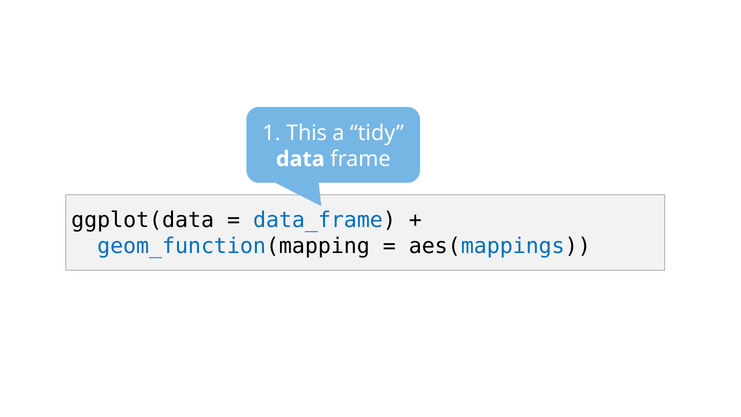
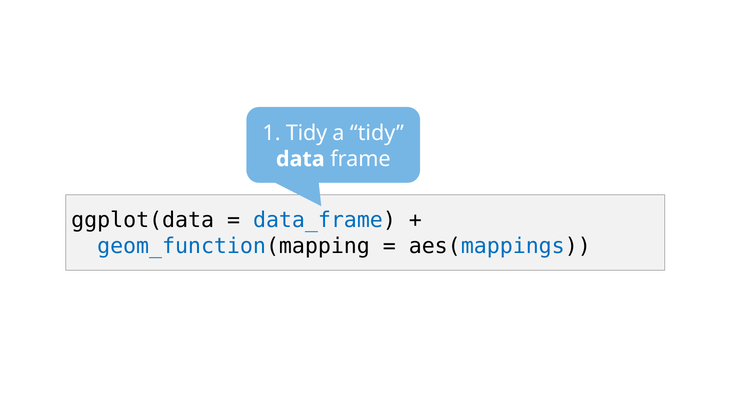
1 This: This -> Tidy
